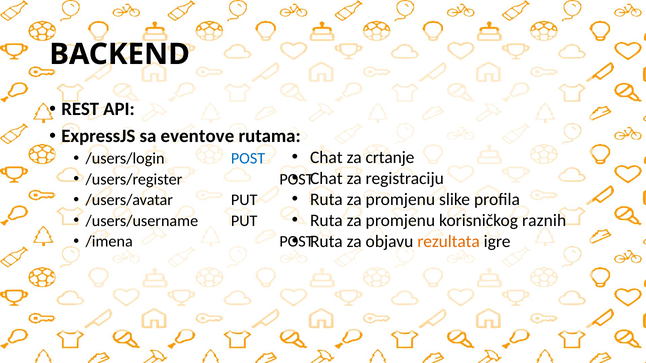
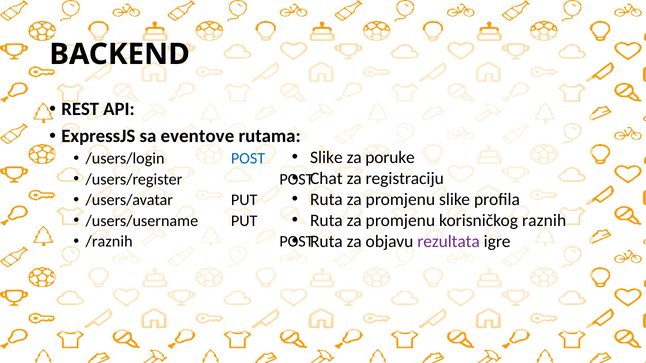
Chat at (326, 158): Chat -> Slike
crtanje: crtanje -> poruke
rezultata colour: orange -> purple
/imena: /imena -> /raznih
